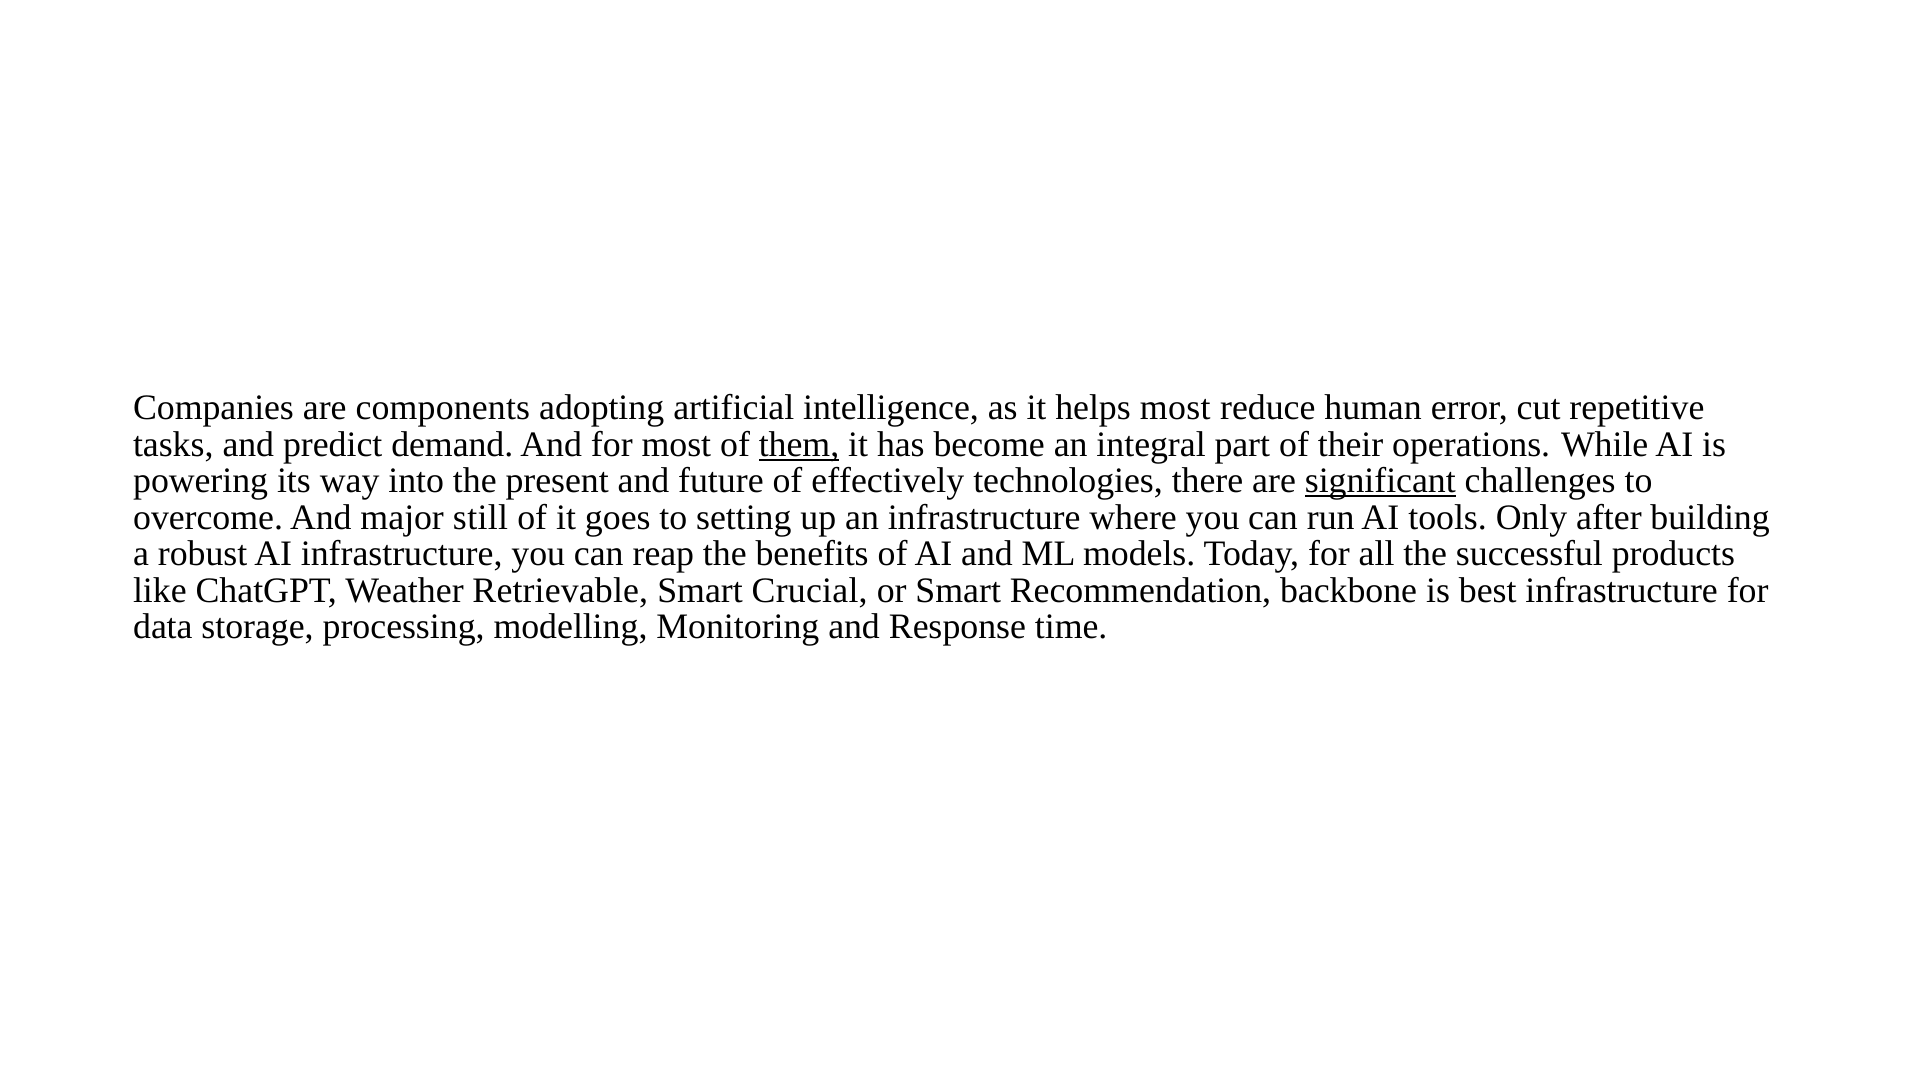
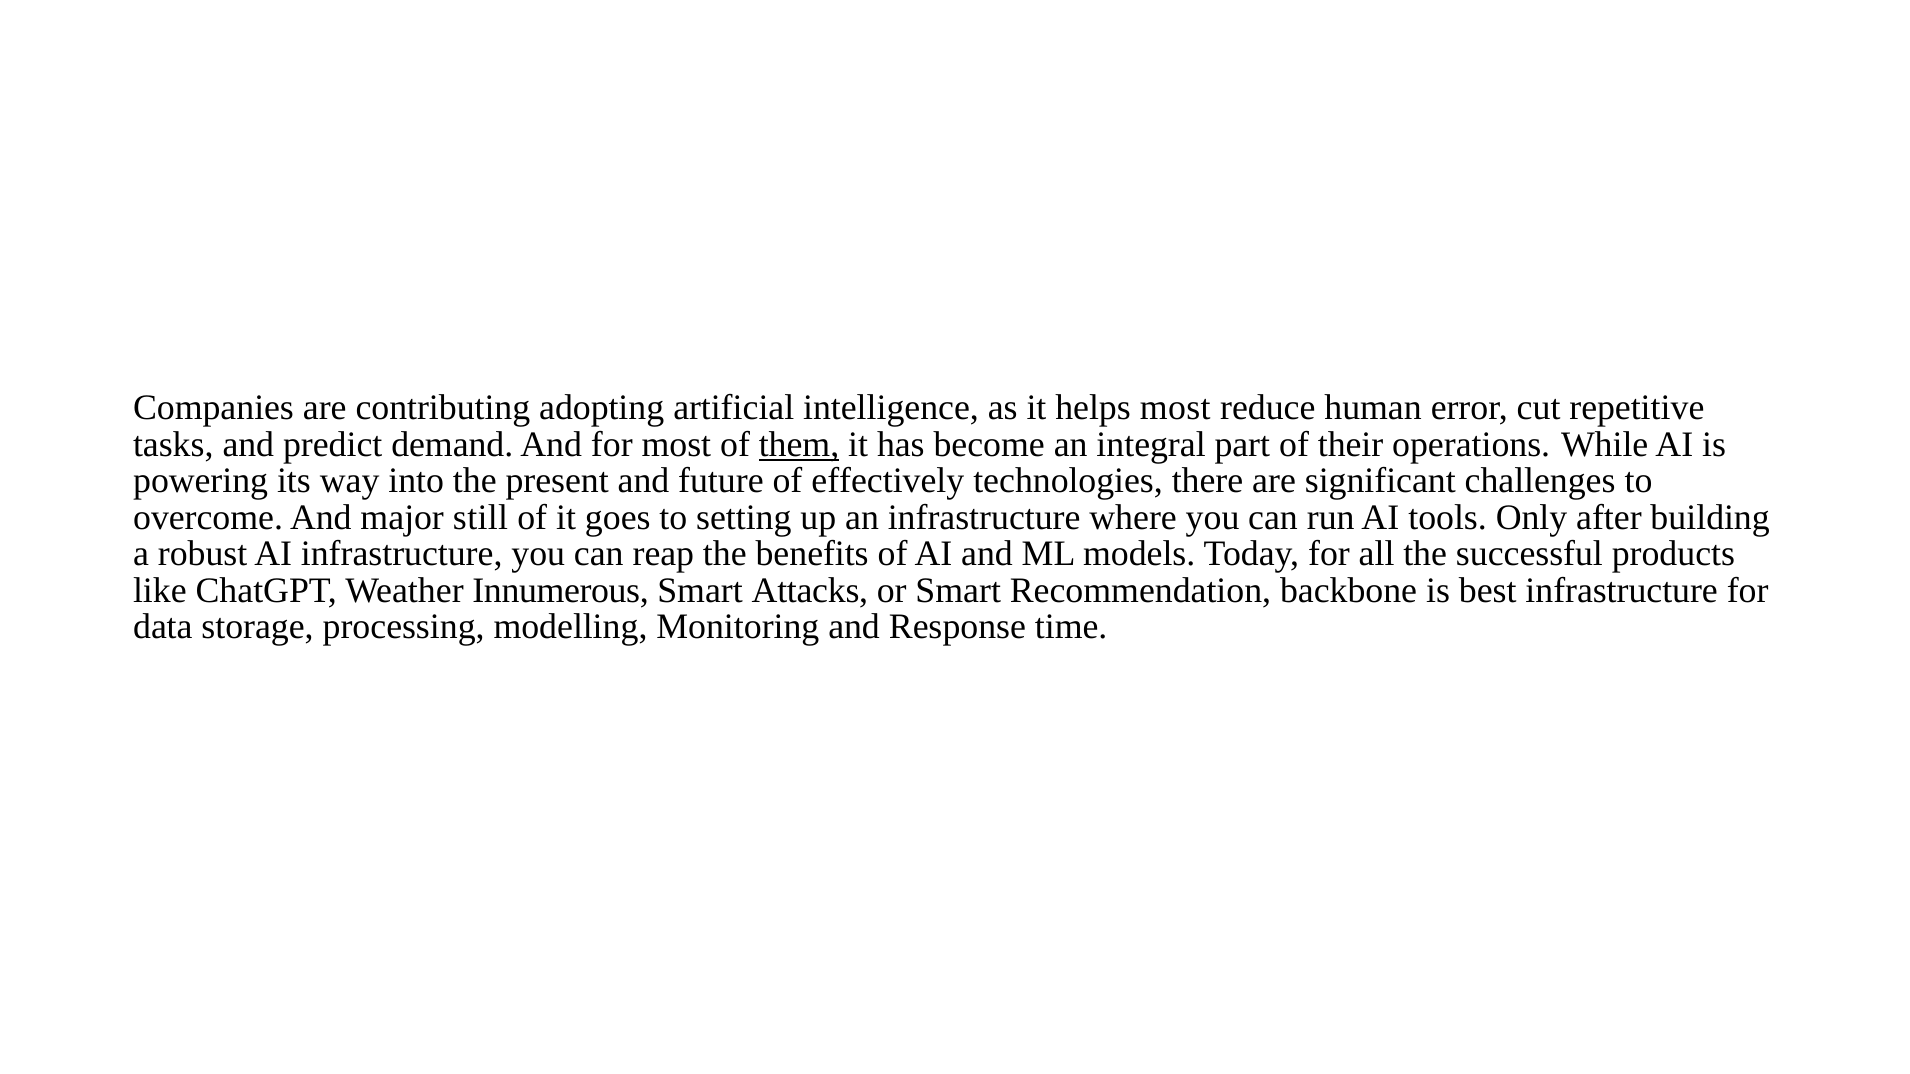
components: components -> contributing
significant underline: present -> none
Retrievable: Retrievable -> Innumerous
Crucial: Crucial -> Attacks
